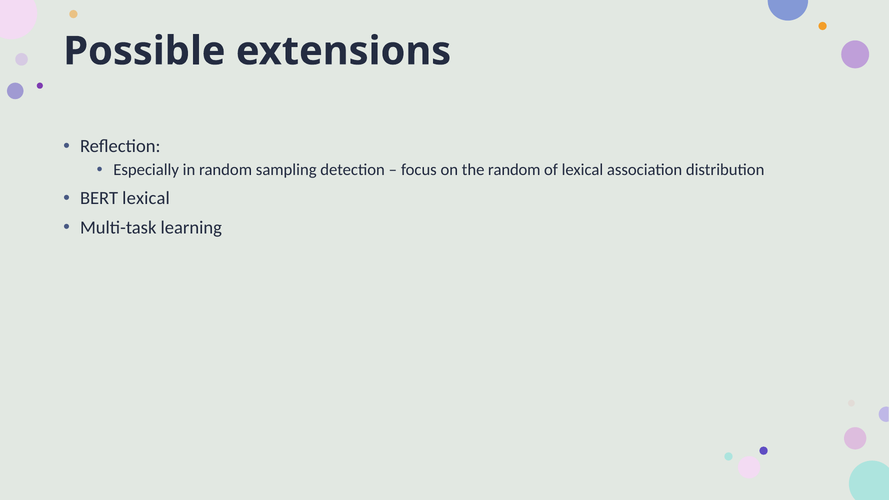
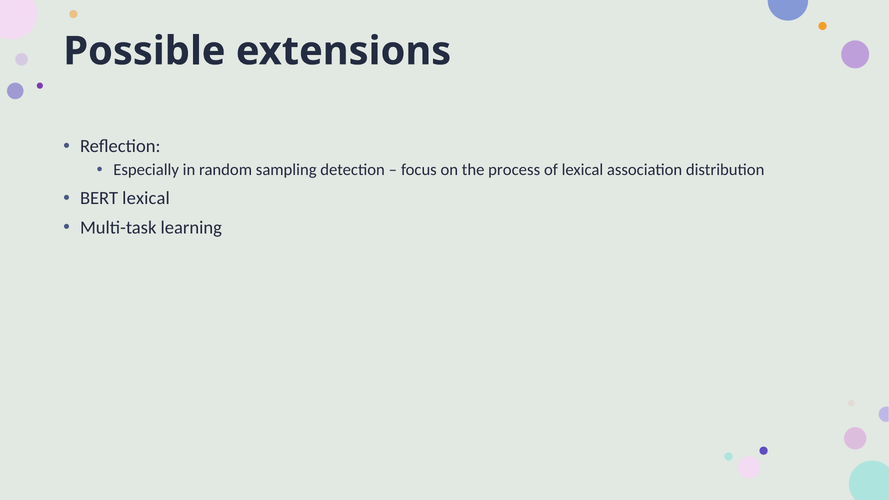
the random: random -> process
